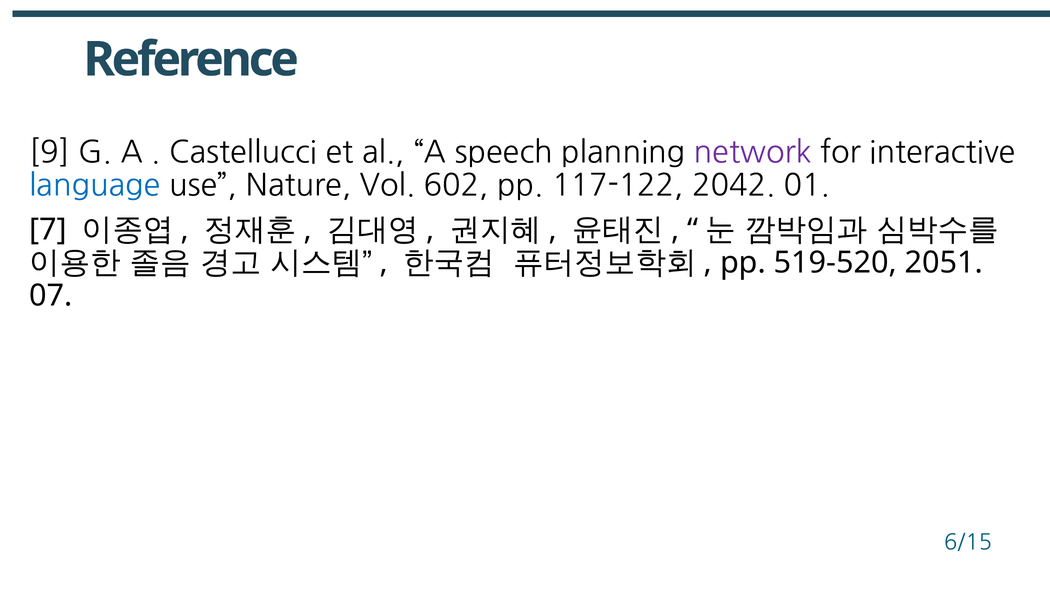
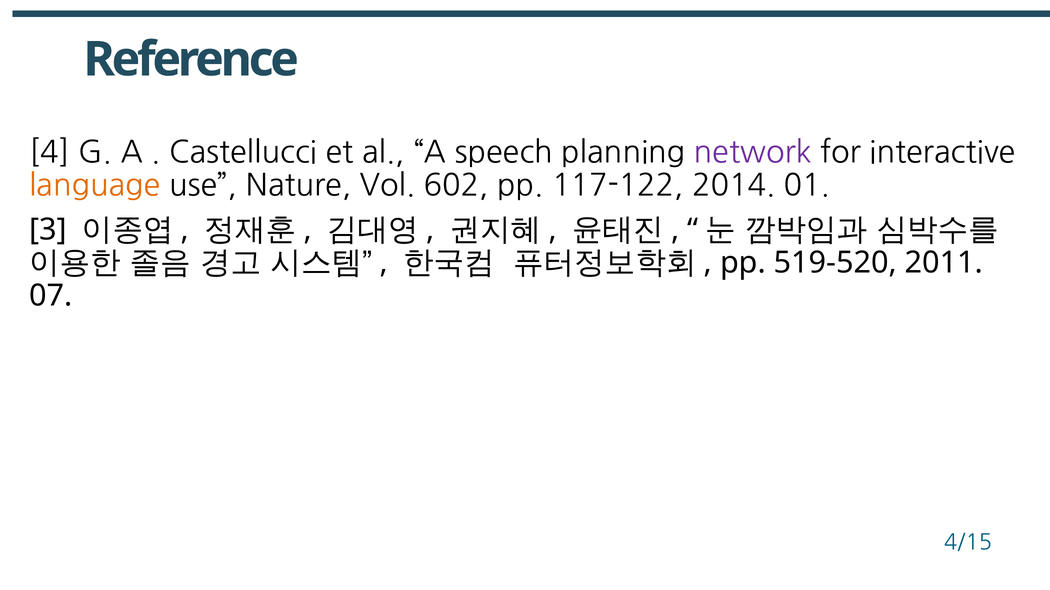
9: 9 -> 4
language colour: blue -> orange
2042: 2042 -> 2014
7: 7 -> 3
2051: 2051 -> 2011
6/15: 6/15 -> 4/15
